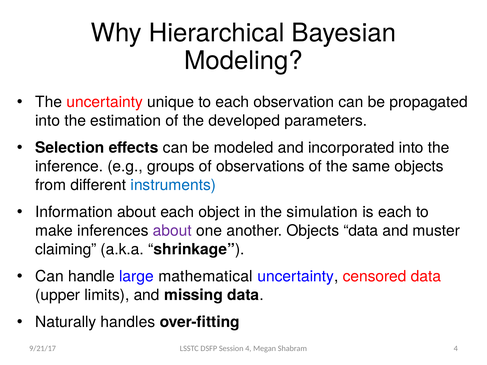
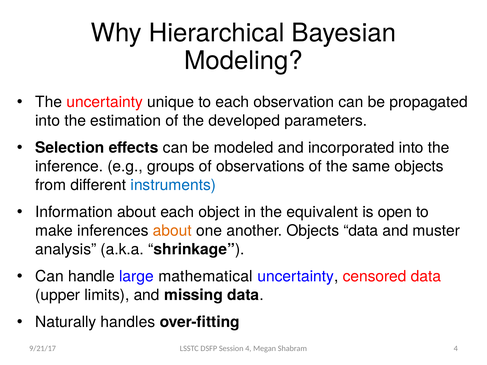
simulation: simulation -> equivalent
is each: each -> open
about at (172, 231) colour: purple -> orange
claiming: claiming -> analysis
